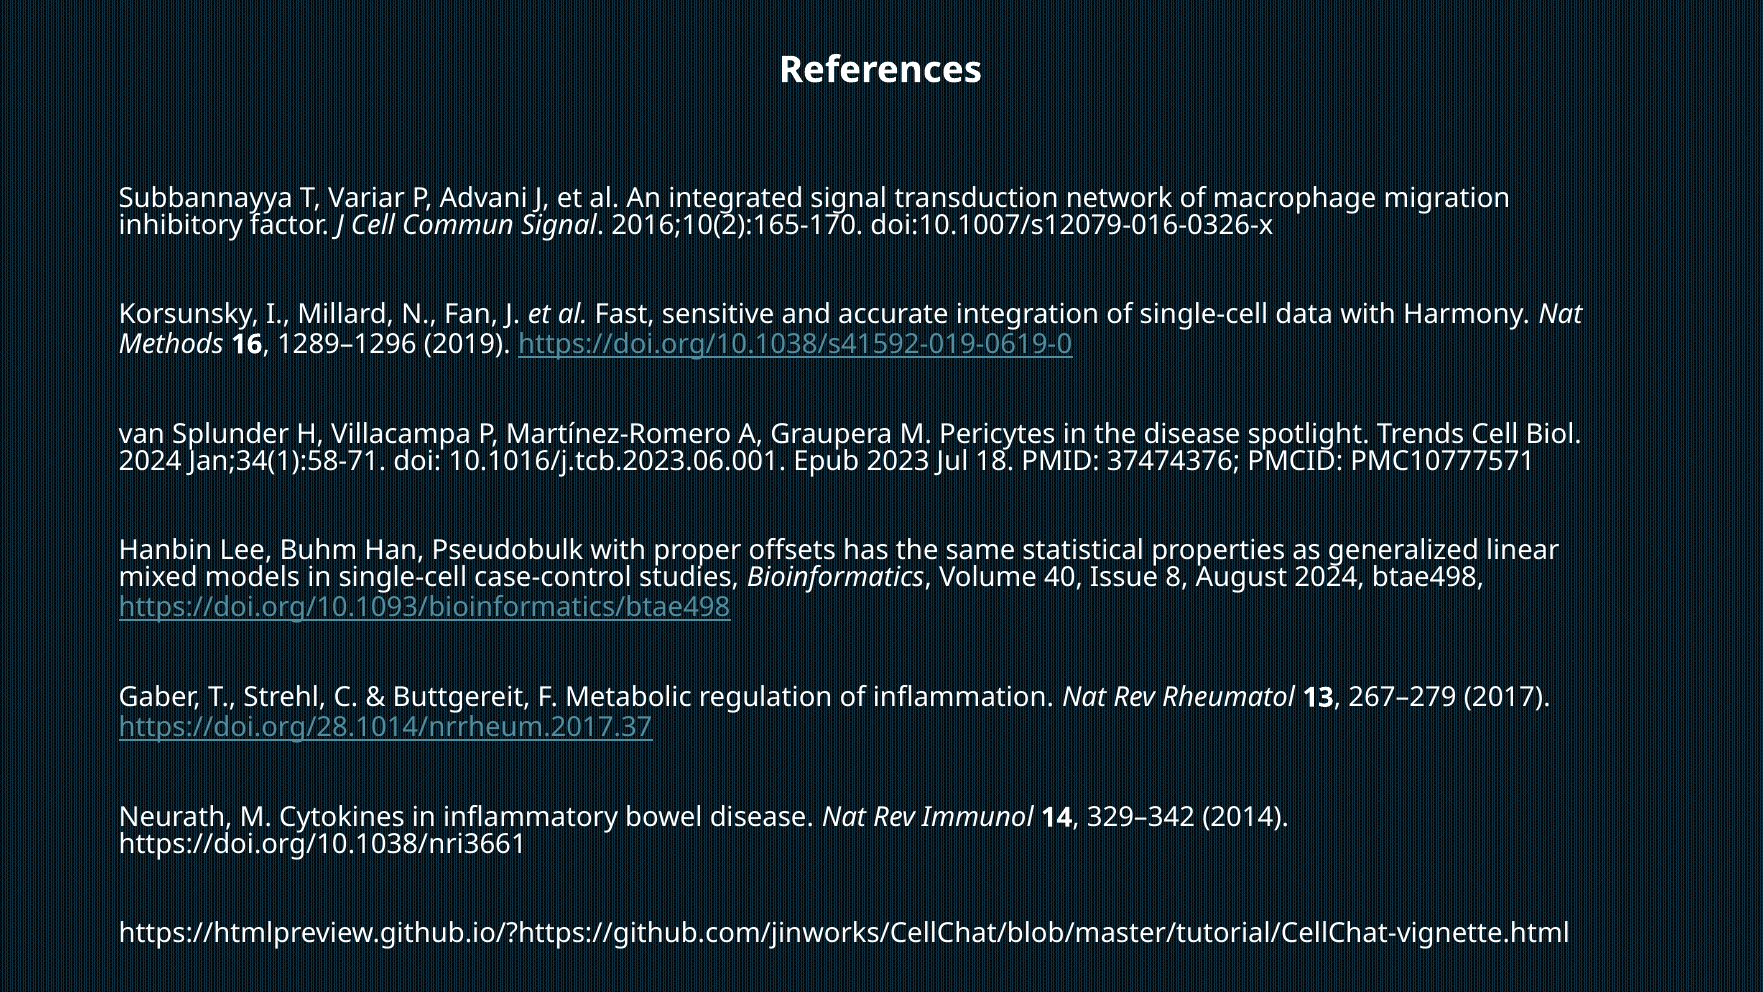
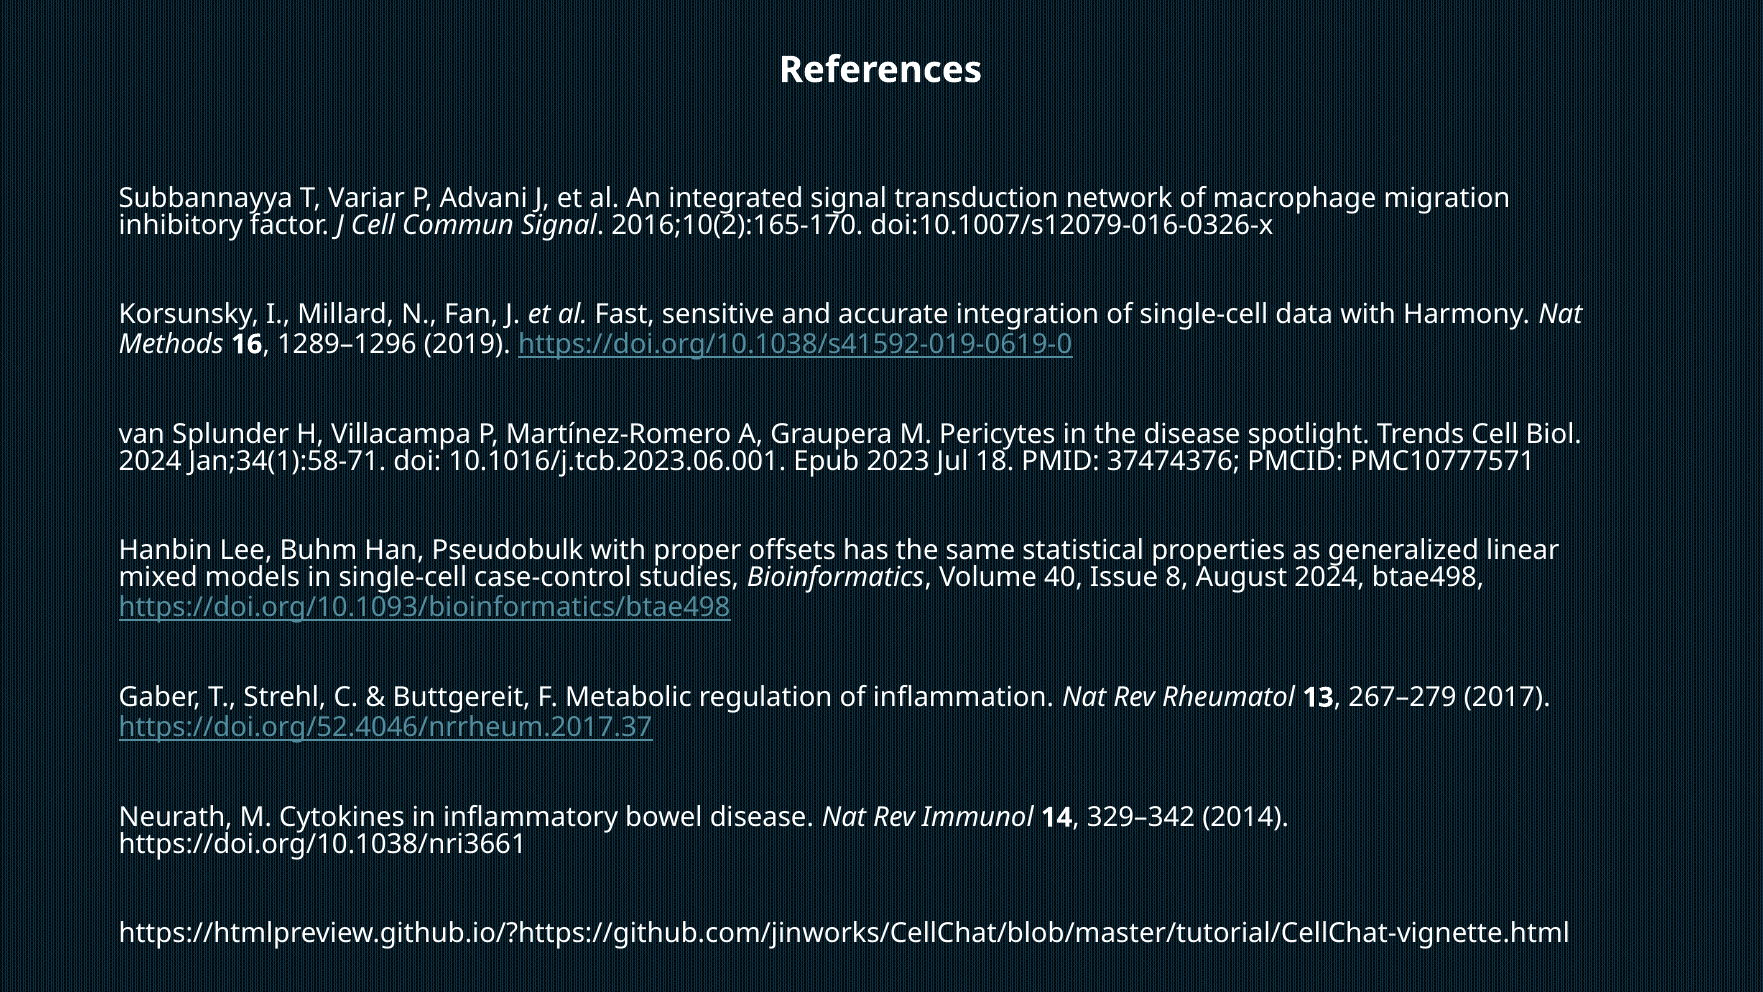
https://doi.org/28.1014/nrrheum.2017.37: https://doi.org/28.1014/nrrheum.2017.37 -> https://doi.org/52.4046/nrrheum.2017.37
